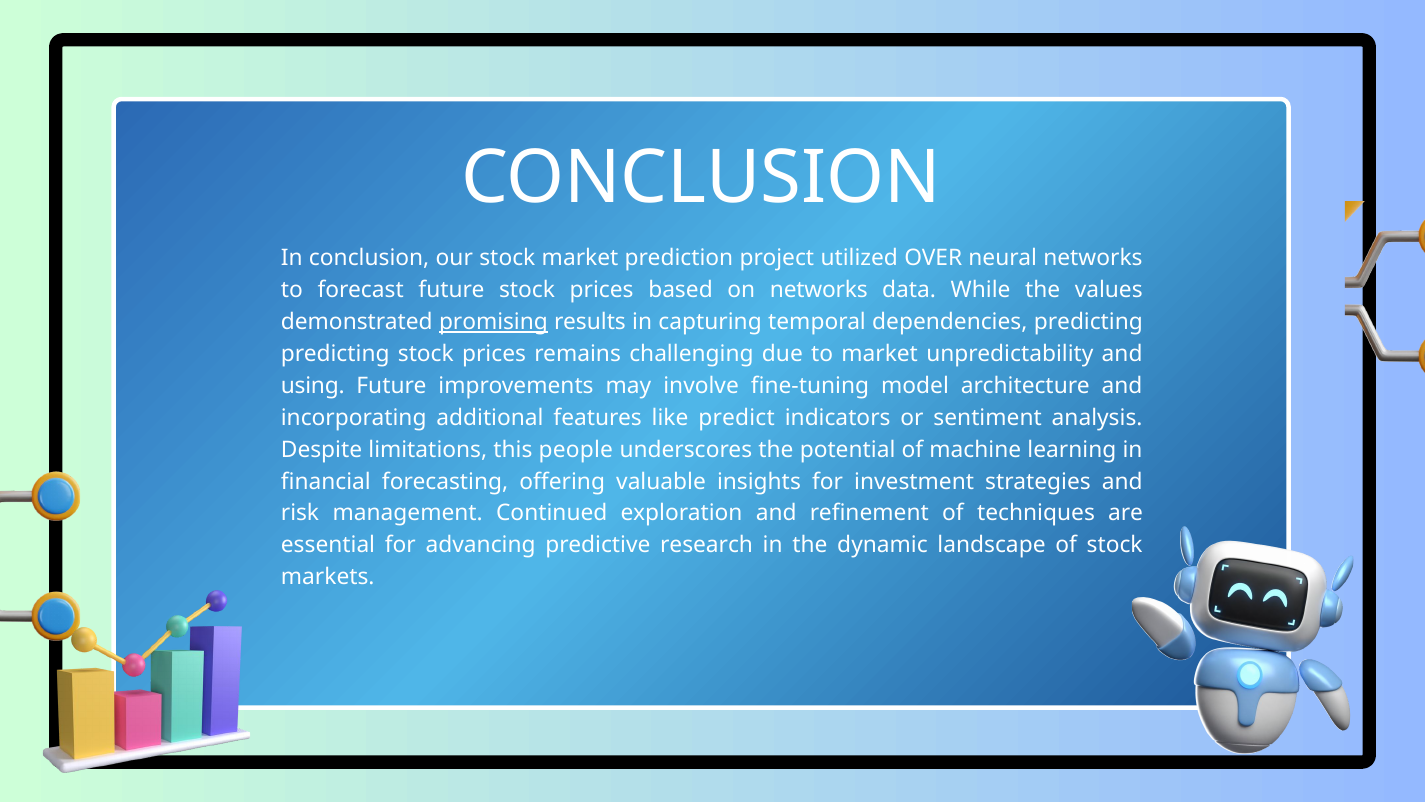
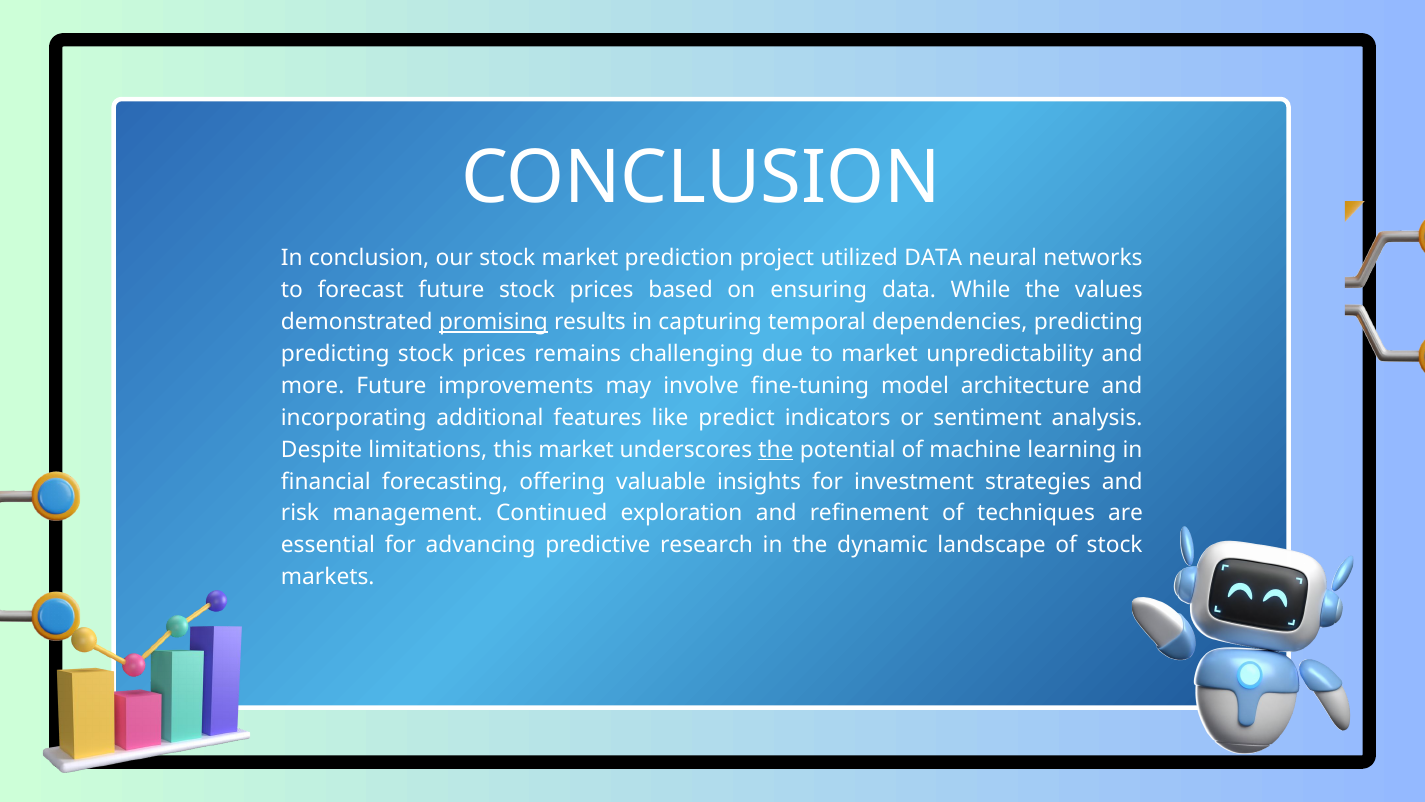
utilized OVER: OVER -> DATA
on networks: networks -> ensuring
using: using -> more
this people: people -> market
the at (776, 449) underline: none -> present
